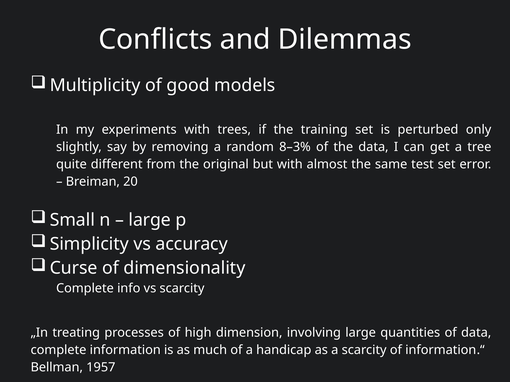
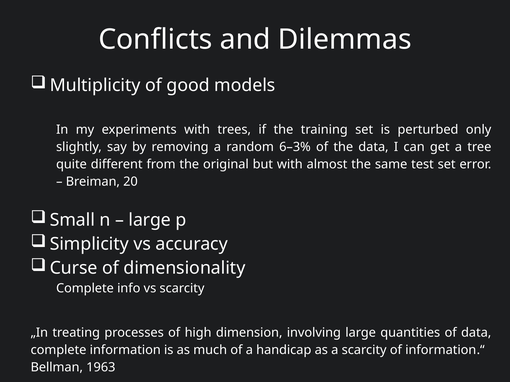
8–3%: 8–3% -> 6–3%
1957: 1957 -> 1963
